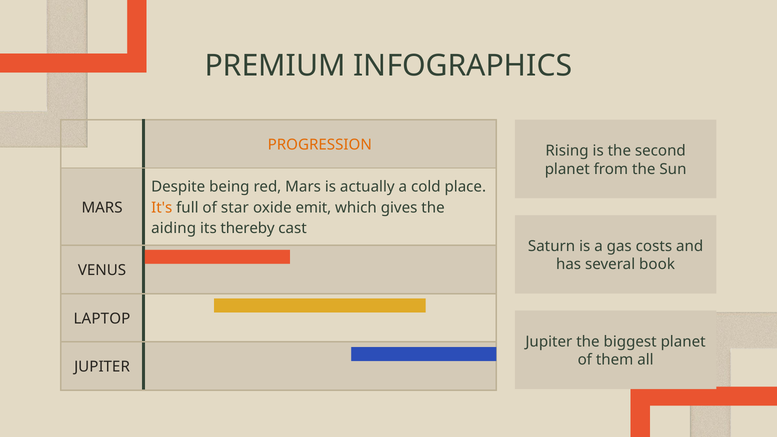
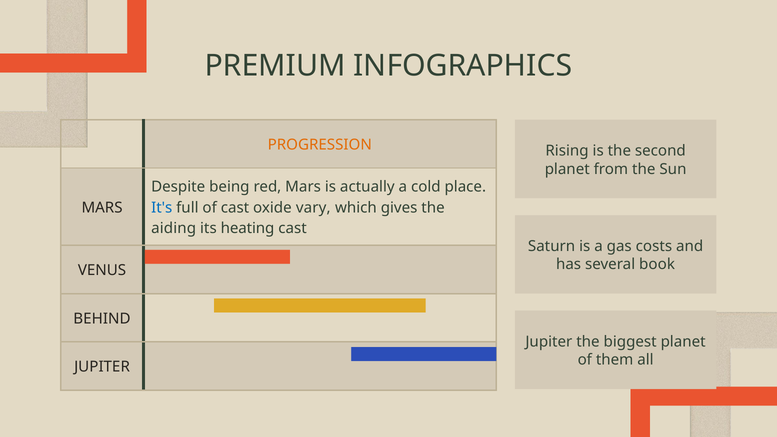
It's colour: orange -> blue
of star: star -> cast
emit: emit -> vary
thereby: thereby -> heating
LAPTOP: LAPTOP -> BEHIND
